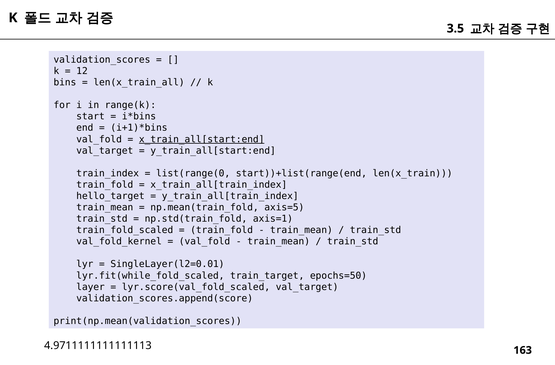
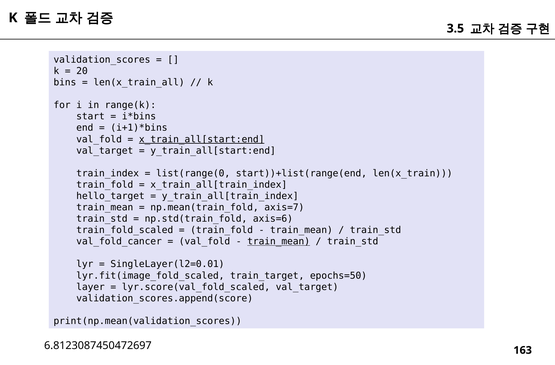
12: 12 -> 20
axis=5: axis=5 -> axis=7
axis=1: axis=1 -> axis=6
val_fold_kernel: val_fold_kernel -> val_fold_cancer
train_mean at (279, 241) underline: none -> present
lyr.fit(while_fold_scaled: lyr.fit(while_fold_scaled -> lyr.fit(image_fold_scaled
4.9711111111111113: 4.9711111111111113 -> 6.8123087450472697
